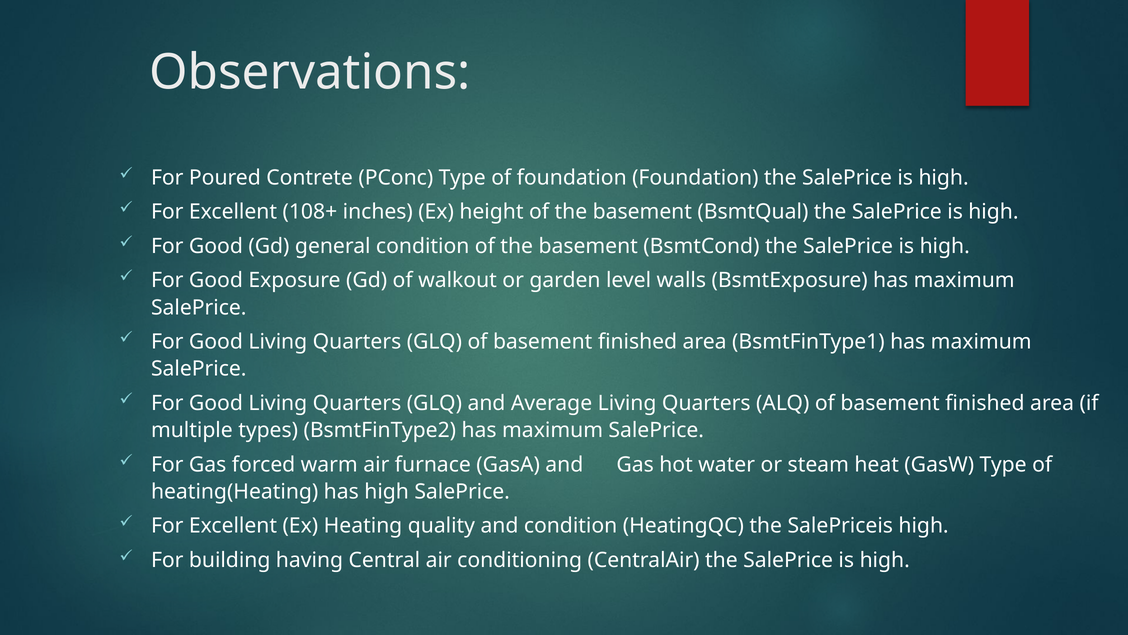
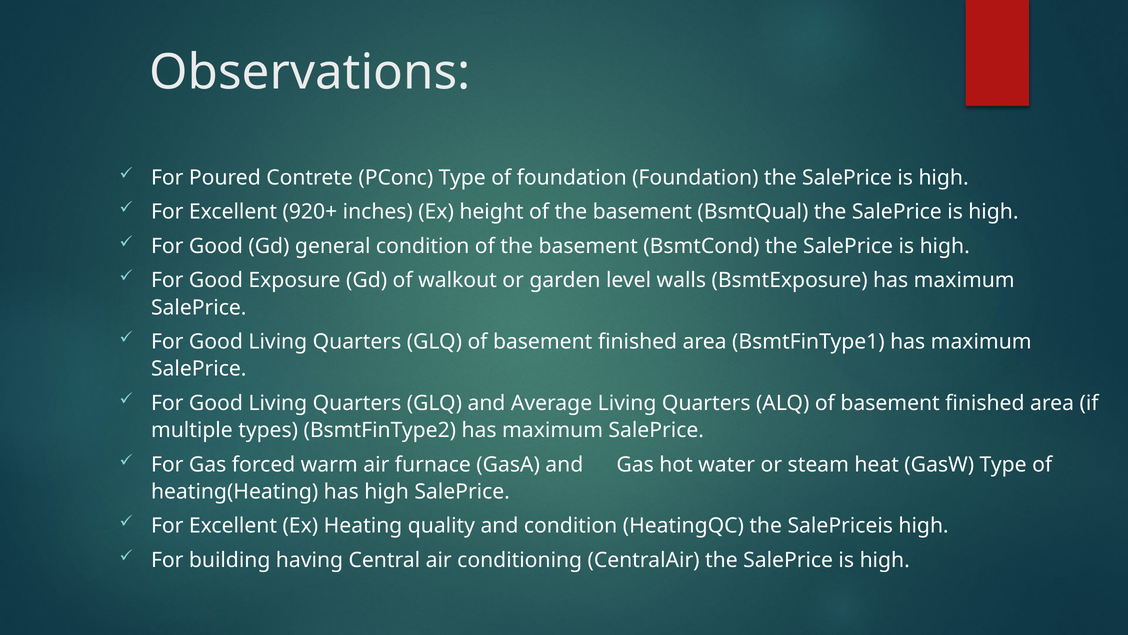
108+: 108+ -> 920+
